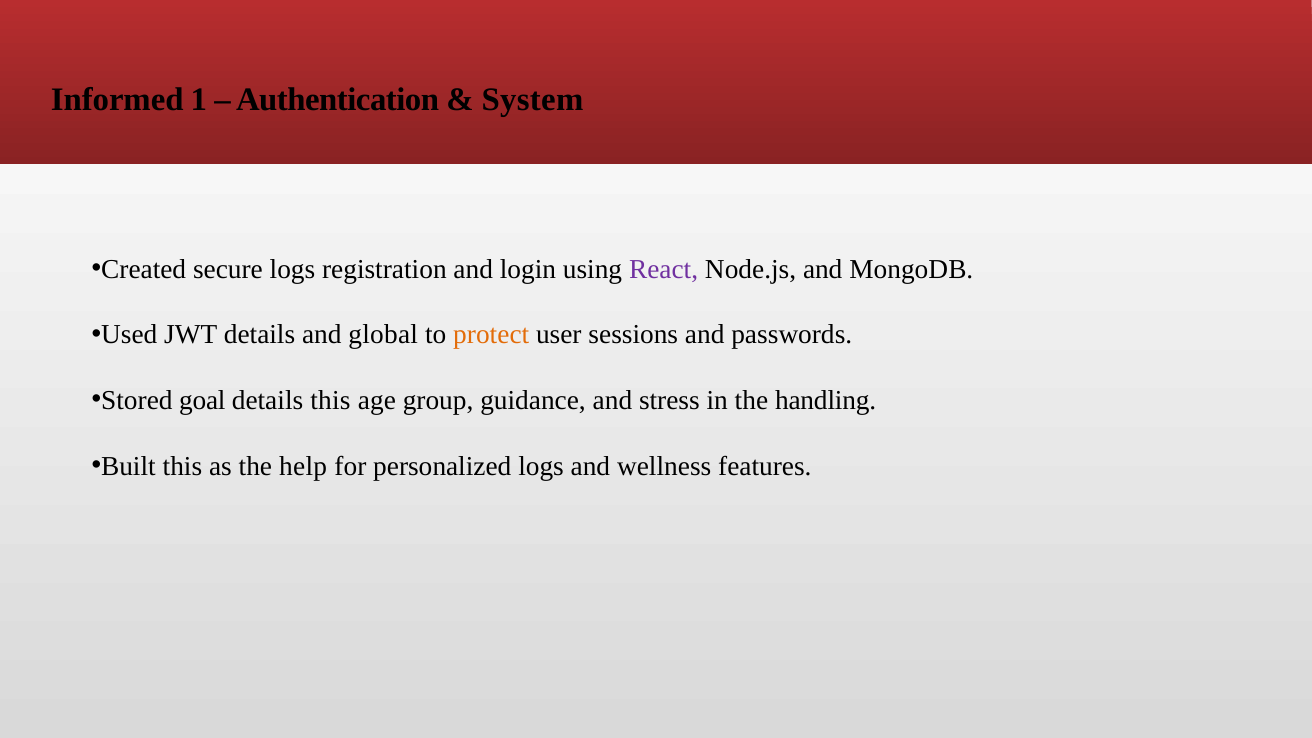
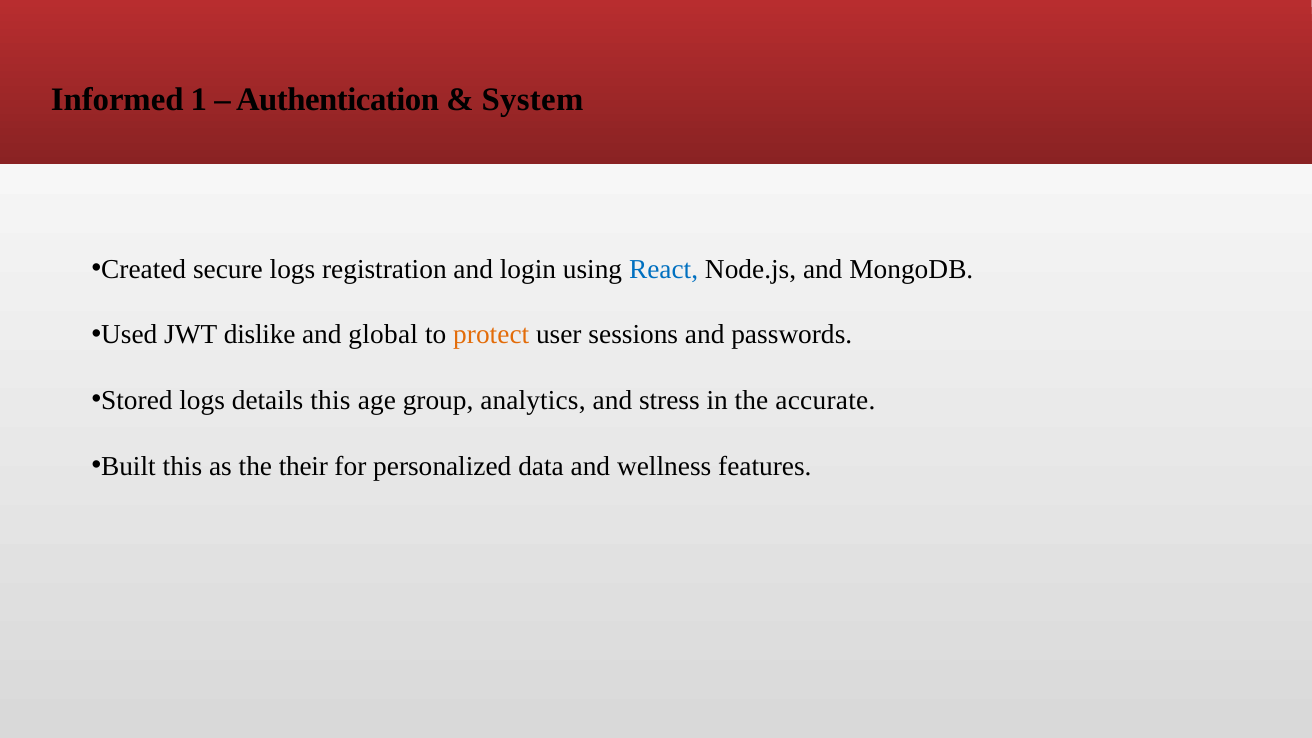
React colour: purple -> blue
JWT details: details -> dislike
Stored goal: goal -> logs
guidance: guidance -> analytics
handling: handling -> accurate
help: help -> their
personalized logs: logs -> data
